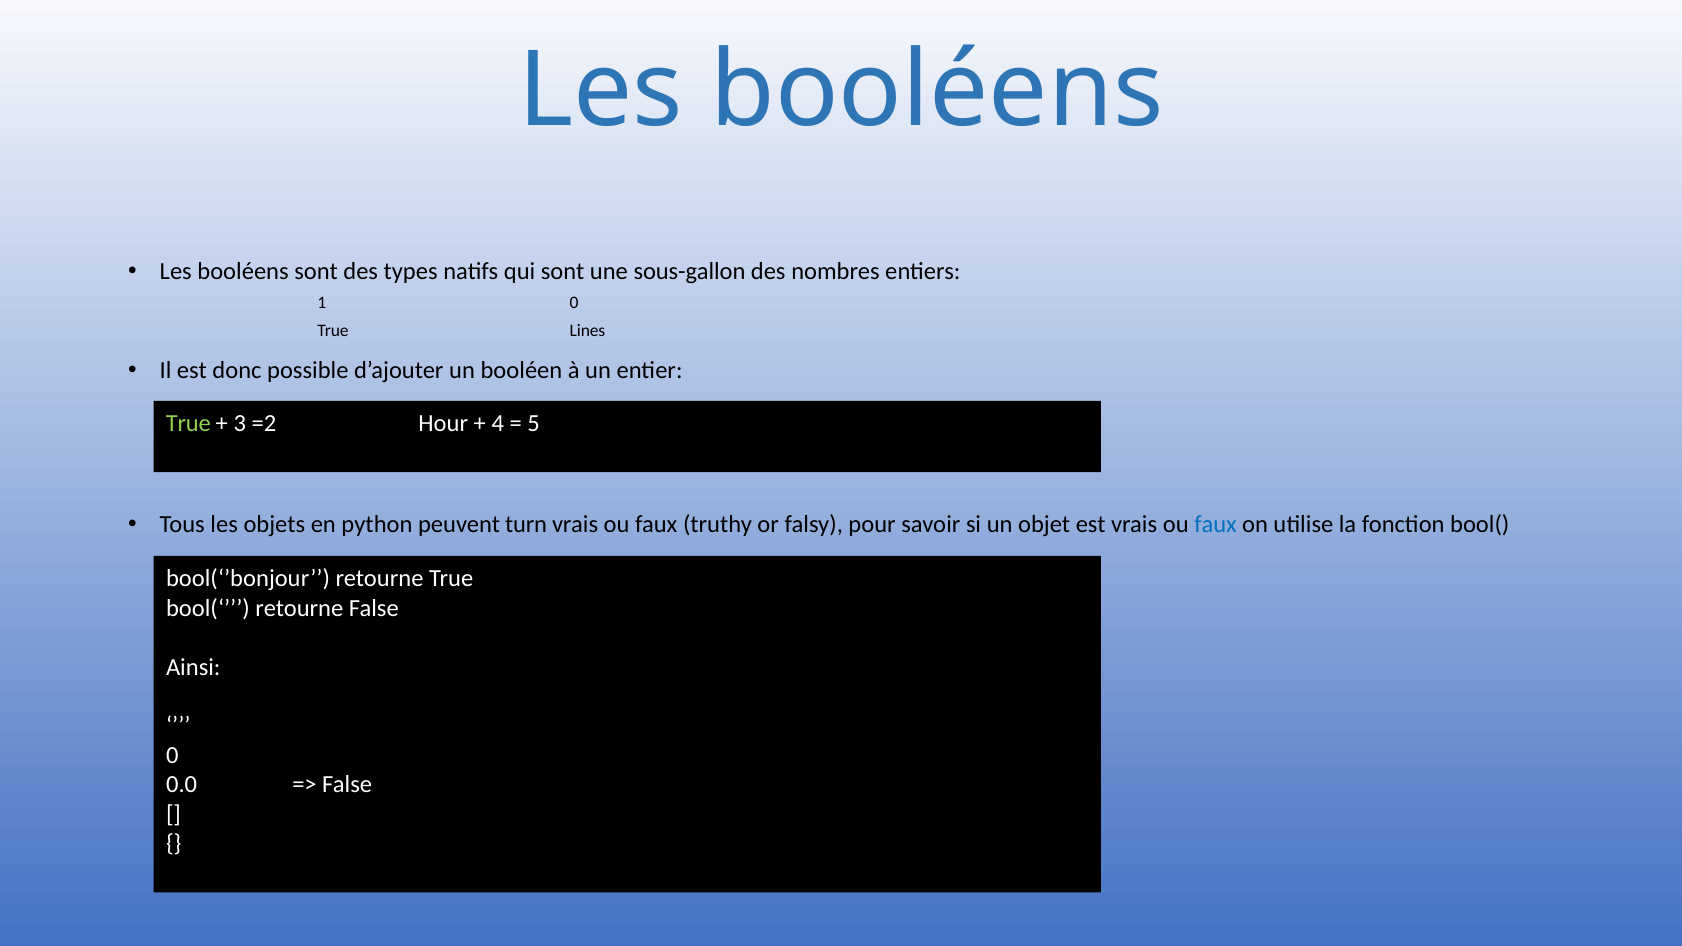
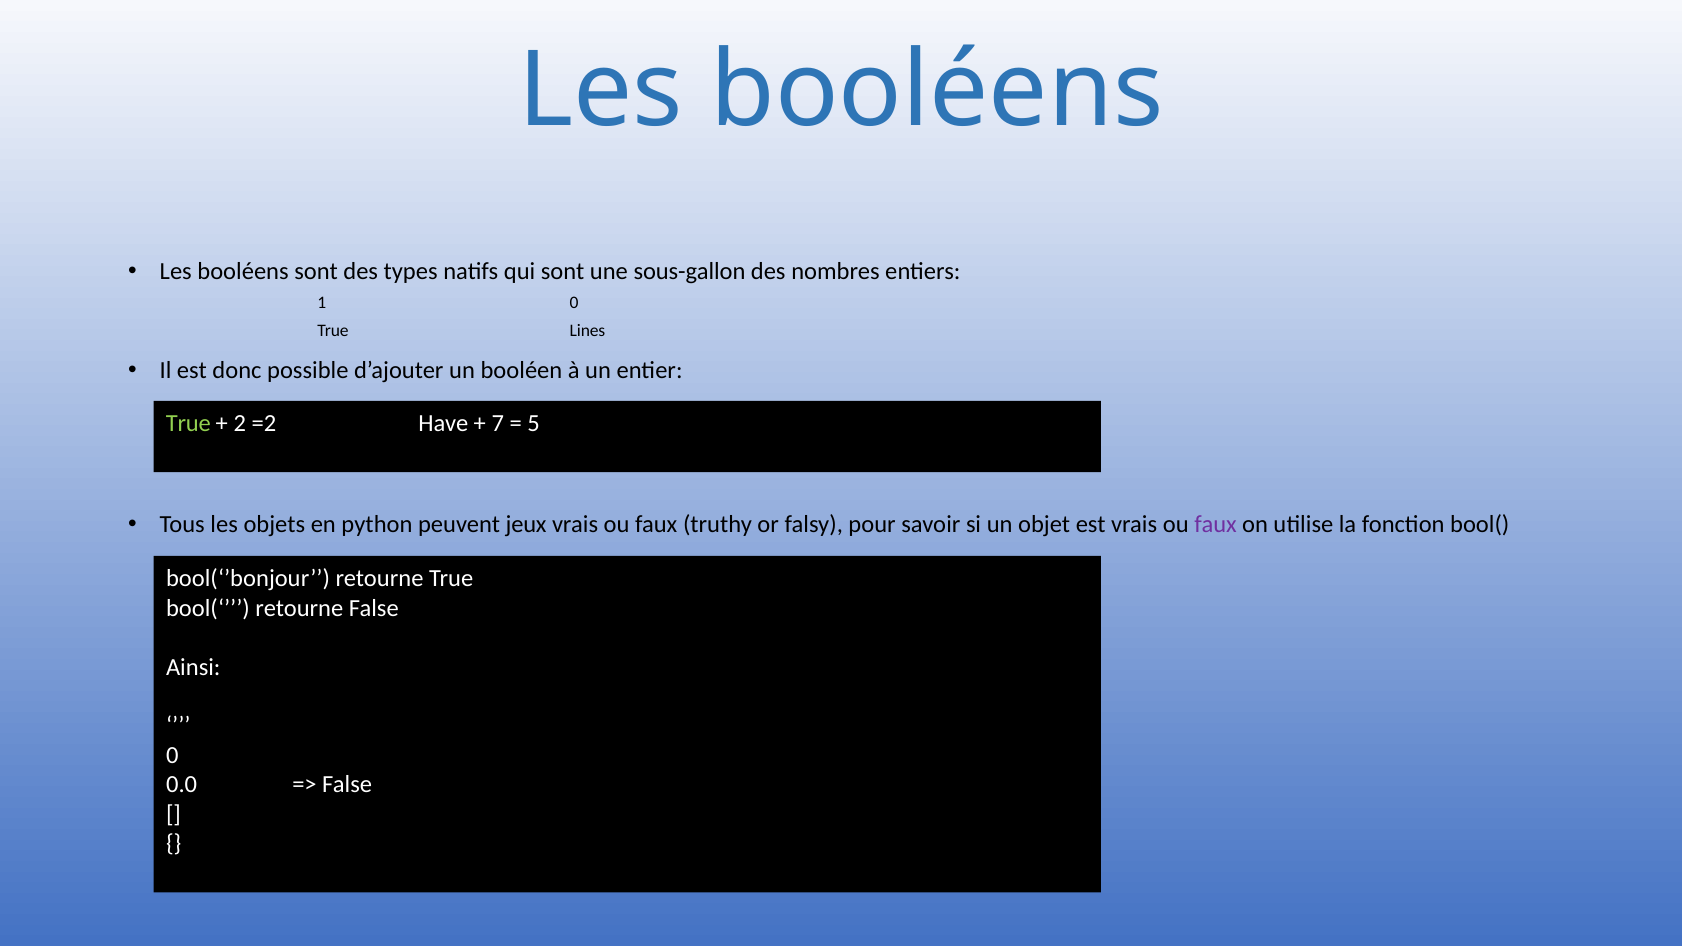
3: 3 -> 2
Hour: Hour -> Have
4: 4 -> 7
turn: turn -> jeux
faux at (1216, 525) colour: blue -> purple
